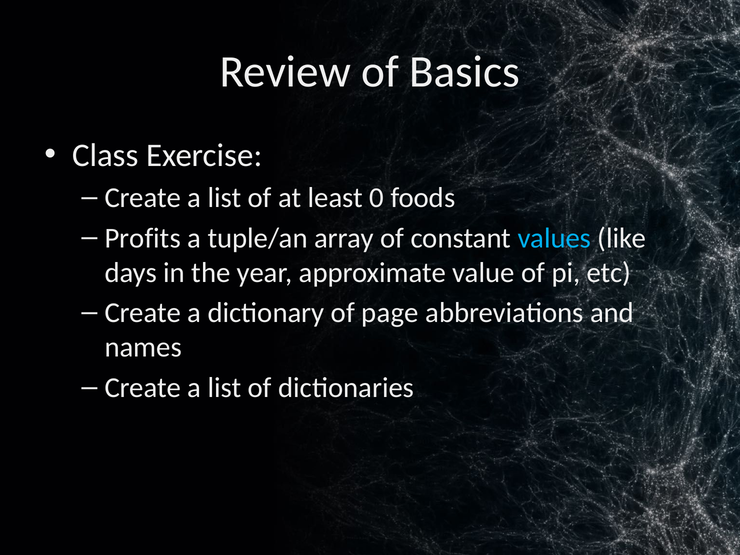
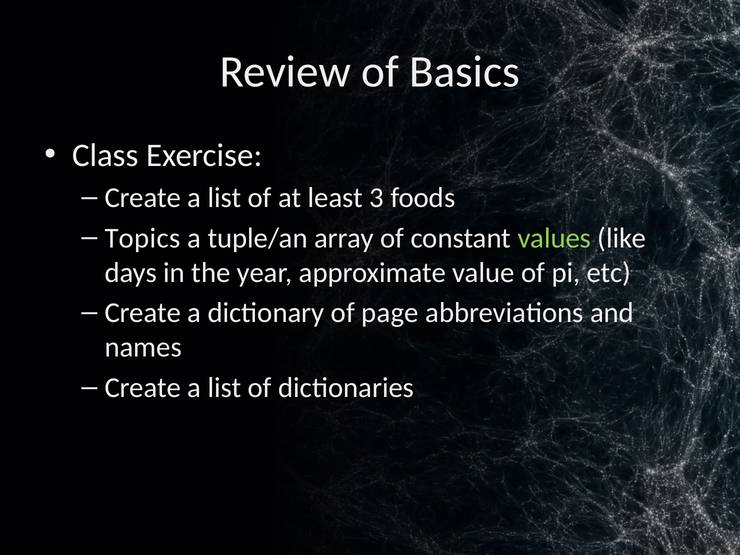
0: 0 -> 3
Profits: Profits -> Topics
values colour: light blue -> light green
